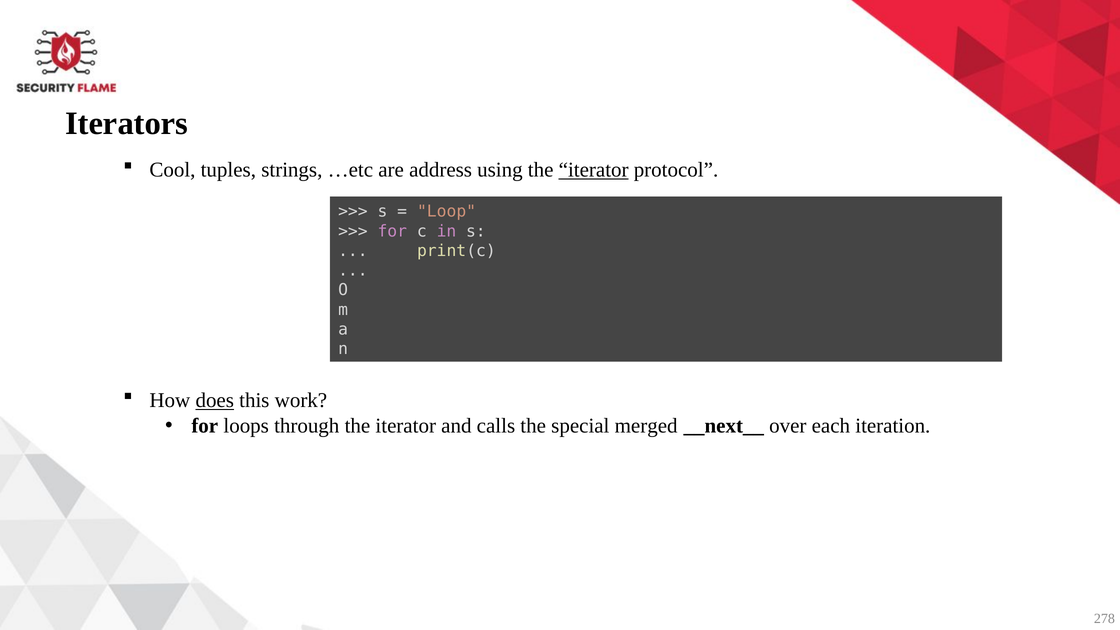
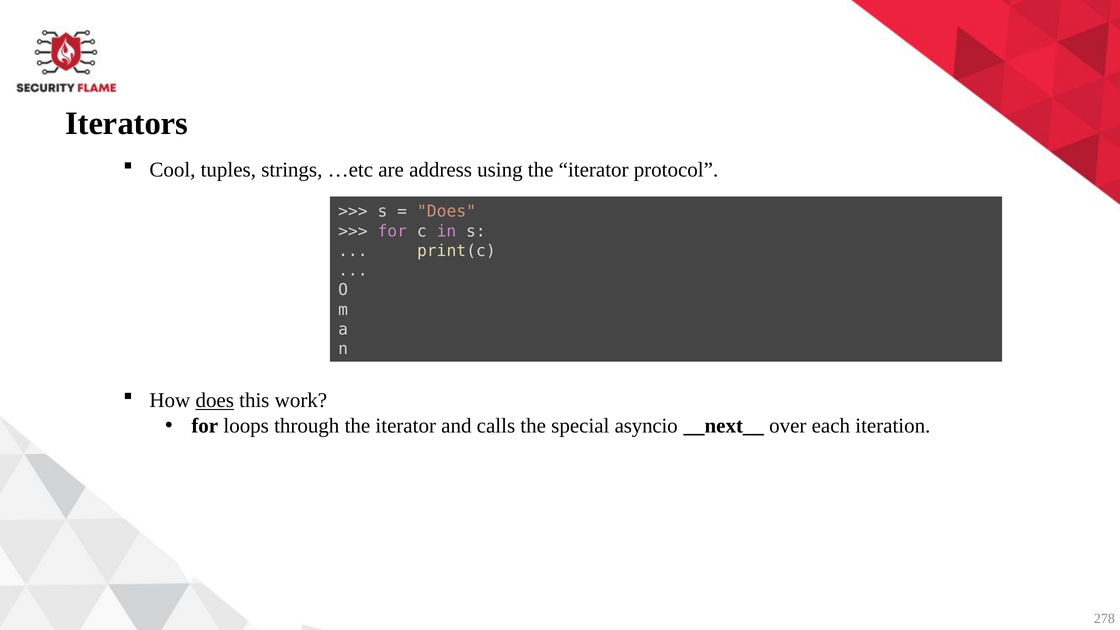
iterator at (594, 170) underline: present -> none
Loop at (447, 212): Loop -> Does
merged: merged -> asyncio
